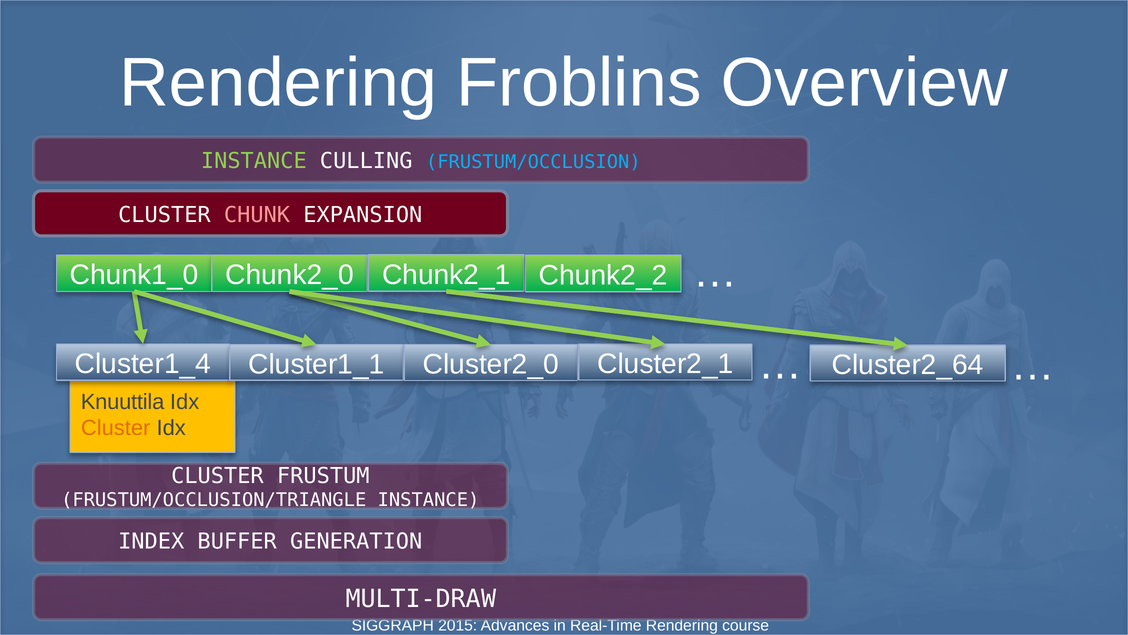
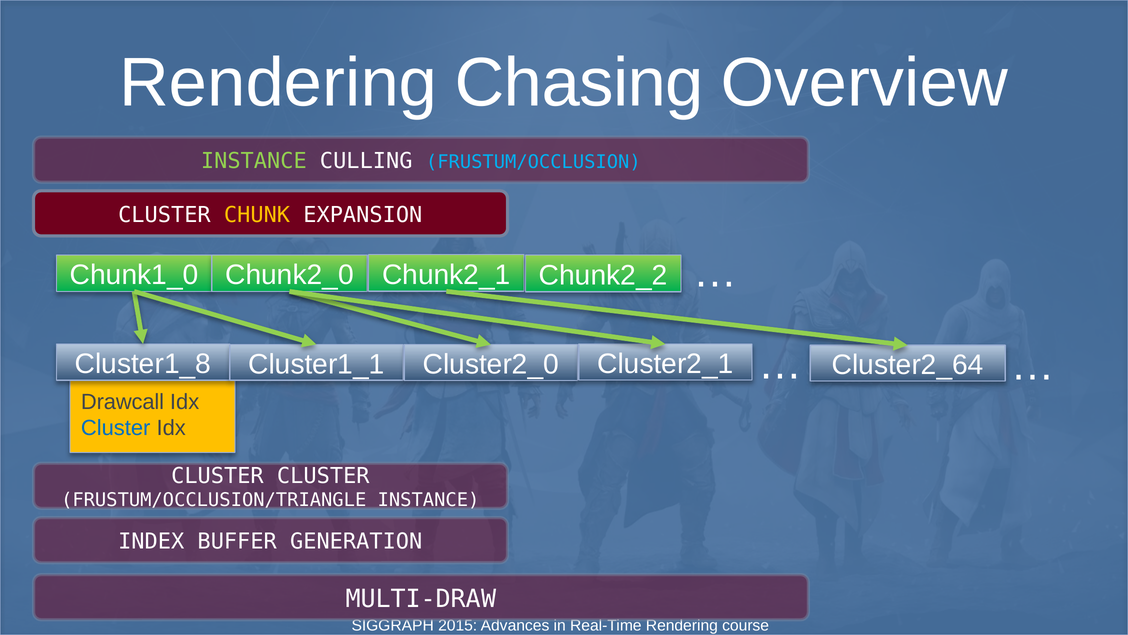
Froblins: Froblins -> Chasing
CHUNK colour: pink -> yellow
Cluster1_4: Cluster1_4 -> Cluster1_8
Knuuttila: Knuuttila -> Drawcall
Cluster at (116, 428) colour: orange -> blue
CLUSTER FRUSTUM: FRUSTUM -> CLUSTER
